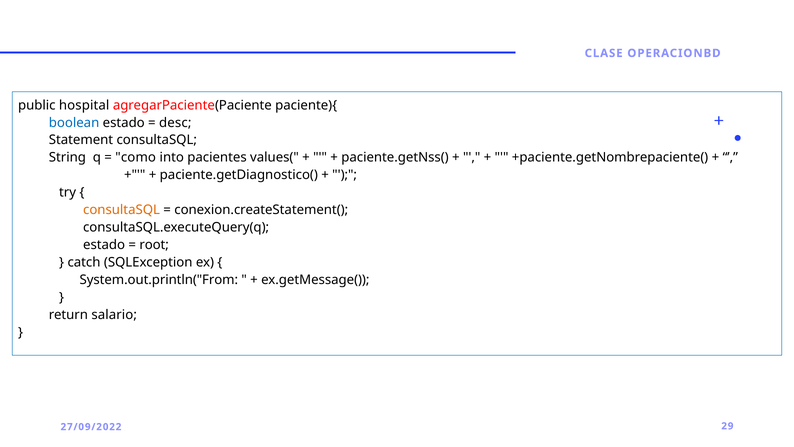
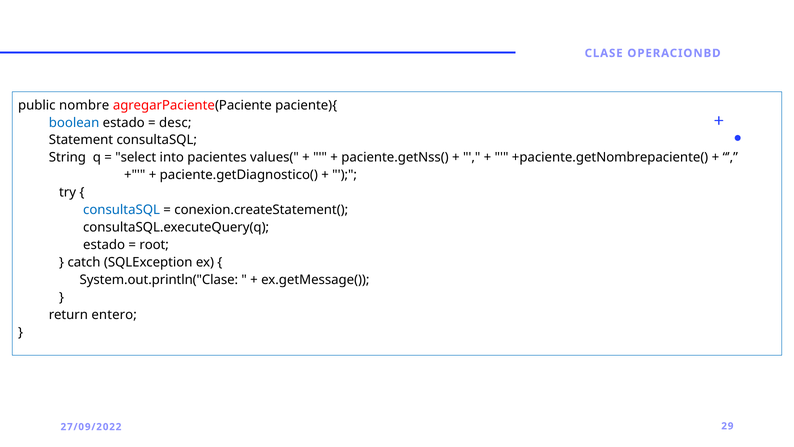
hospital: hospital -> nombre
como: como -> select
consultaSQL at (122, 210) colour: orange -> blue
System.out.println("From: System.out.println("From -> System.out.println("Clase
salario: salario -> entero
